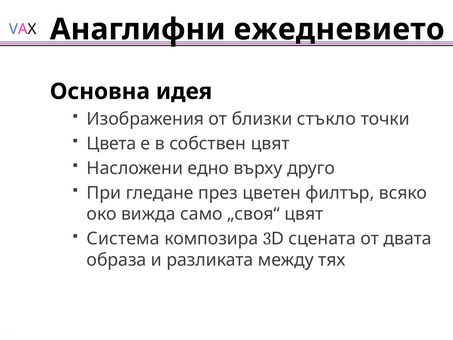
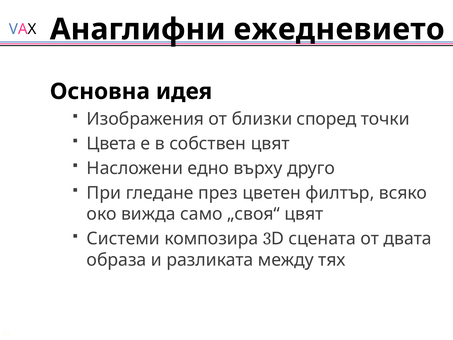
стъкло: стъкло -> според
Система: Система -> Системи
